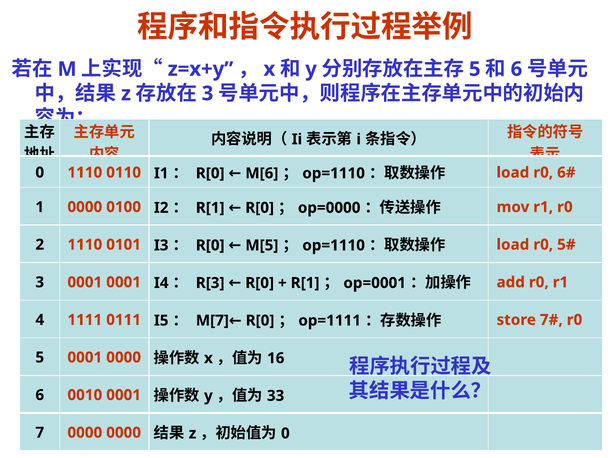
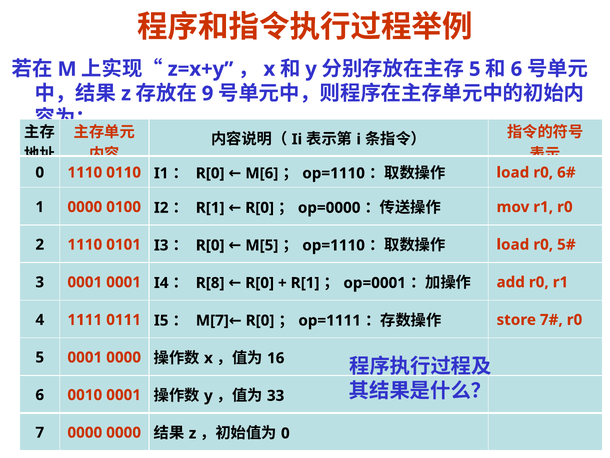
3 at (208, 93): 3 -> 9
R[3: R[3 -> R[8
